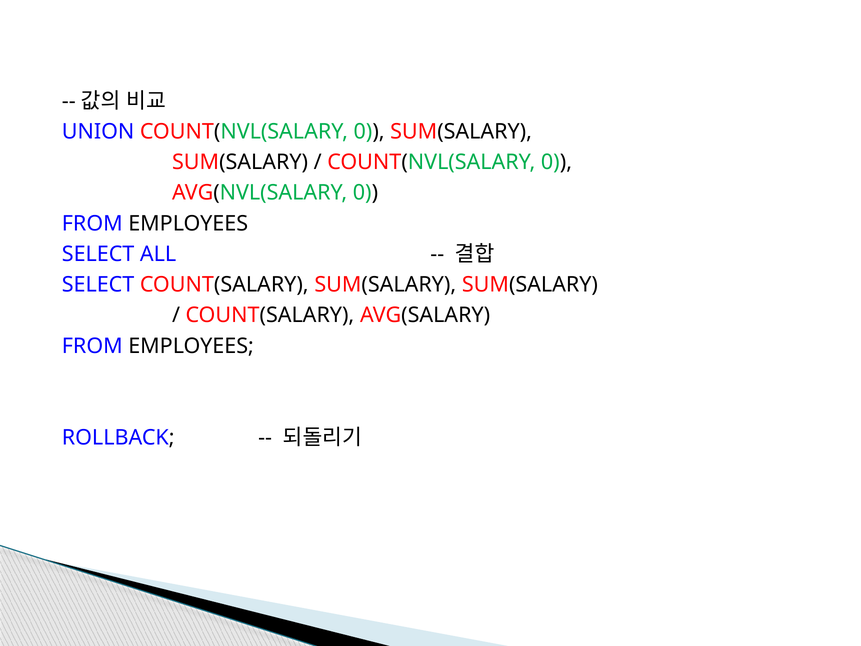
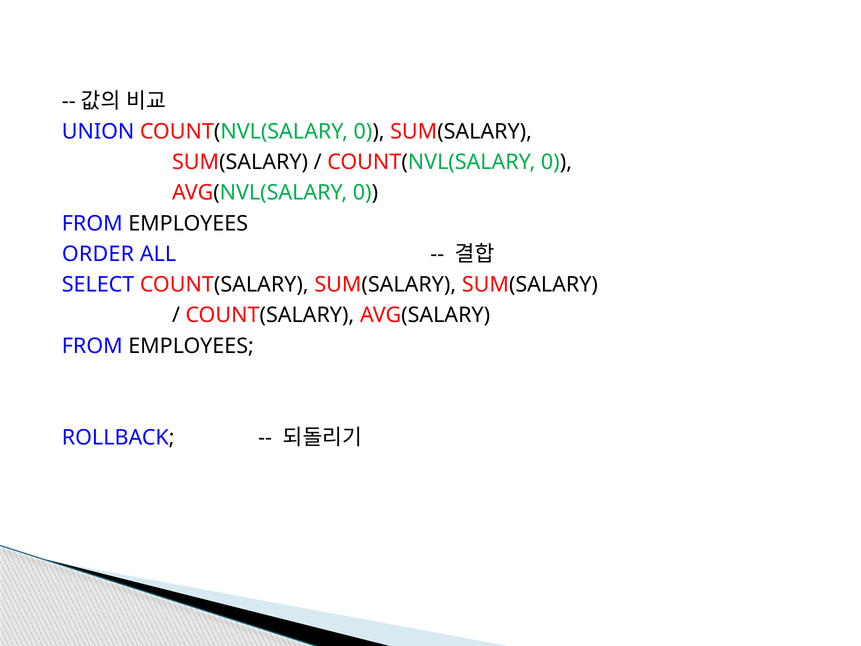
SELECT at (98, 254): SELECT -> ORDER
